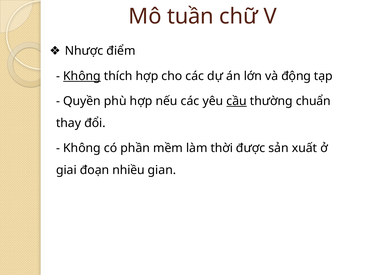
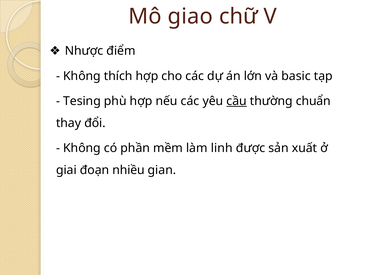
tuần: tuần -> giao
Không at (82, 76) underline: present -> none
động: động -> basic
Quyền: Quyền -> Tesing
thời: thời -> linh
